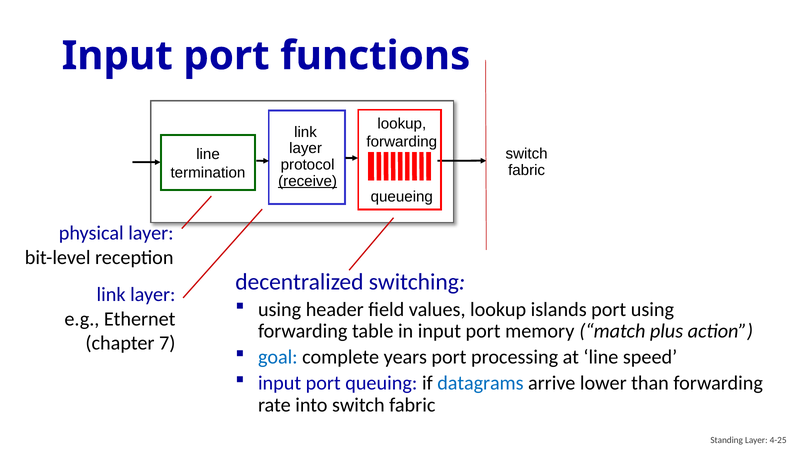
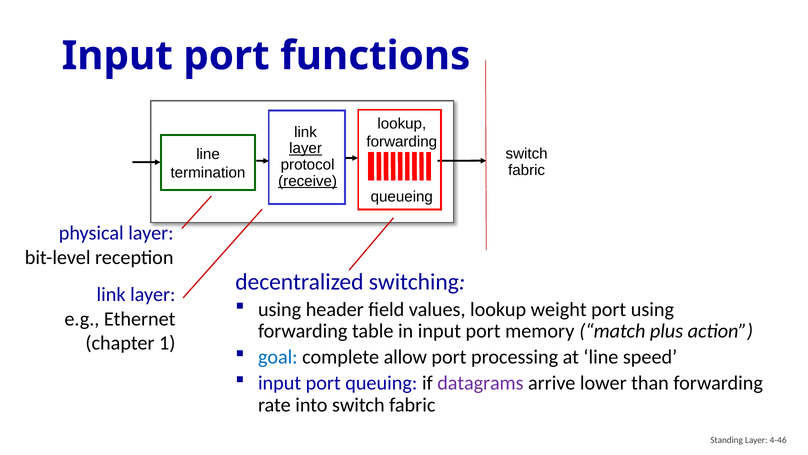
layer at (306, 148) underline: none -> present
islands: islands -> weight
7: 7 -> 1
years: years -> allow
datagrams colour: blue -> purple
4-25: 4-25 -> 4-46
